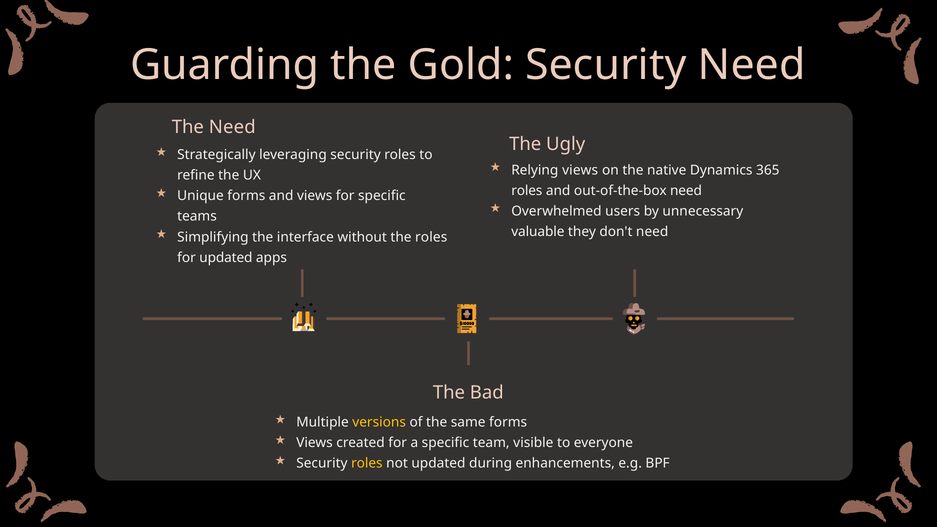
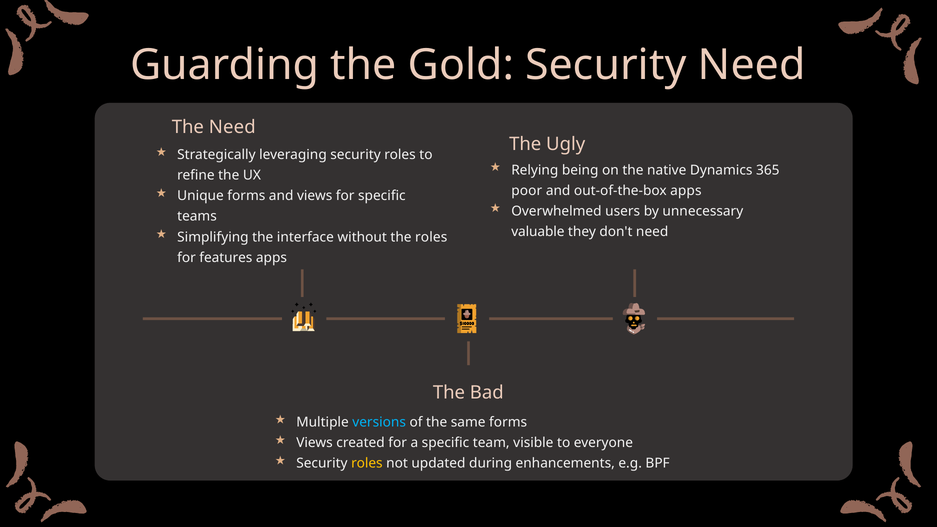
Relying views: views -> being
roles at (527, 191): roles -> poor
out-of-the-box need: need -> apps
for updated: updated -> features
versions colour: yellow -> light blue
